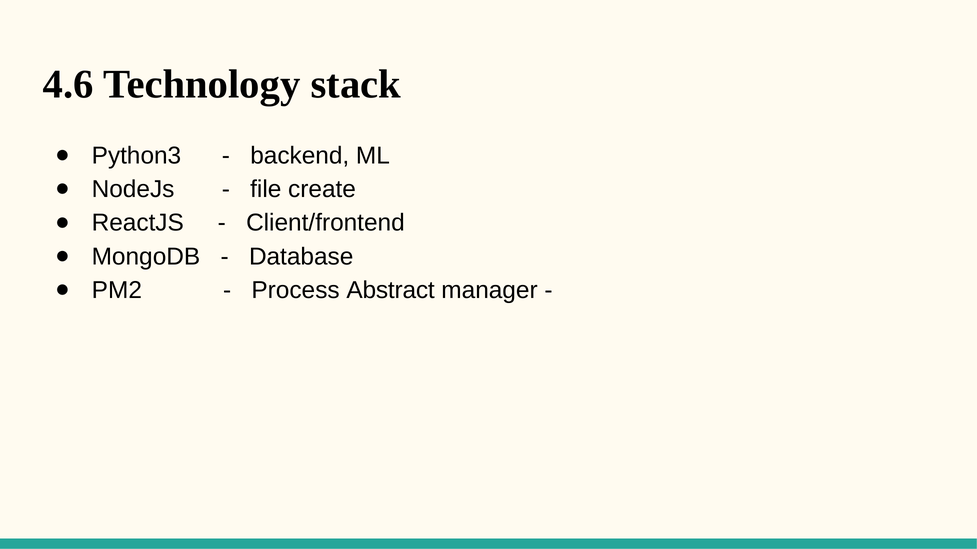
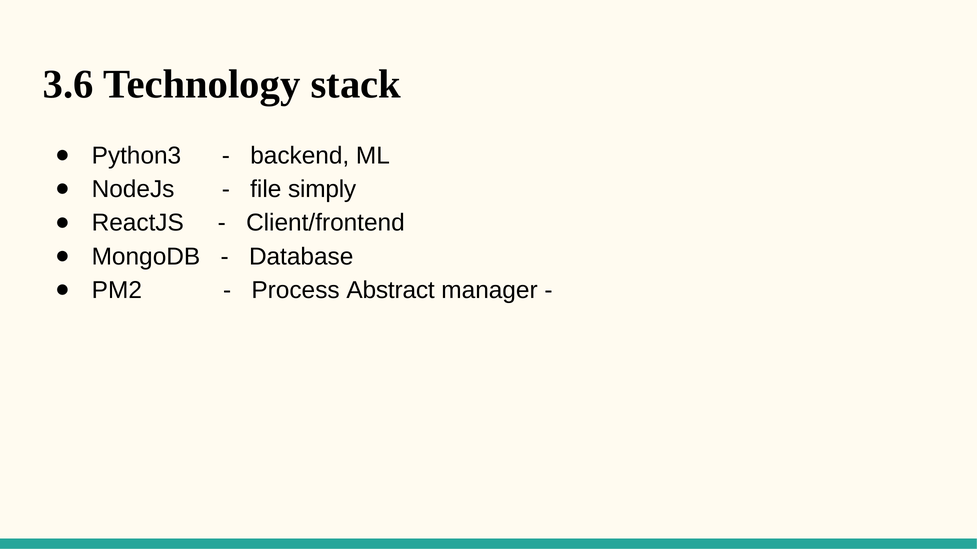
4.6: 4.6 -> 3.6
create: create -> simply
